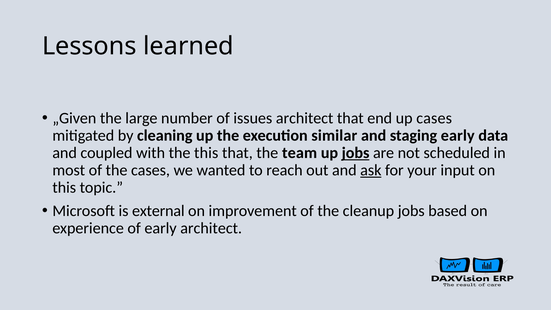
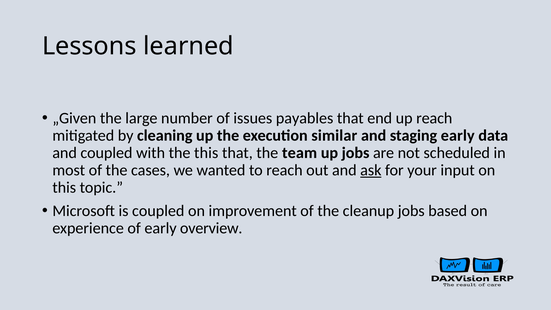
issues architect: architect -> payables
up cases: cases -> reach
jobs at (356, 153) underline: present -> none
is external: external -> coupled
early architect: architect -> overview
